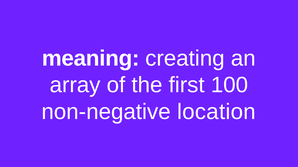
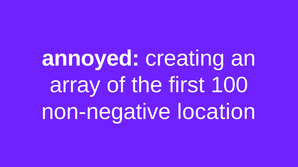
meaning: meaning -> annoyed
